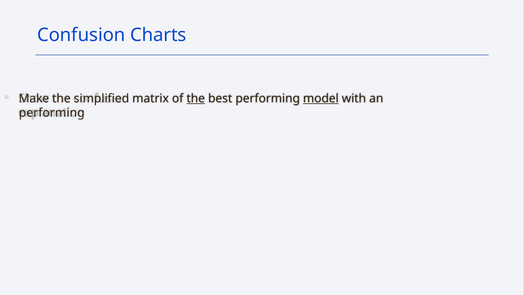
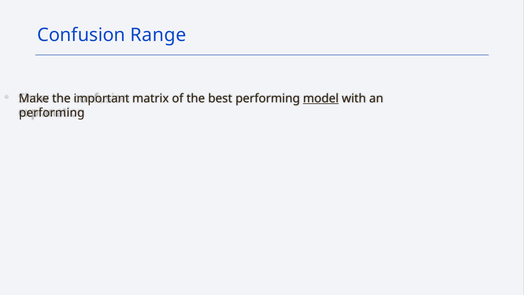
Charts: Charts -> Range
simplified: simplified -> important
the at (196, 98) underline: present -> none
